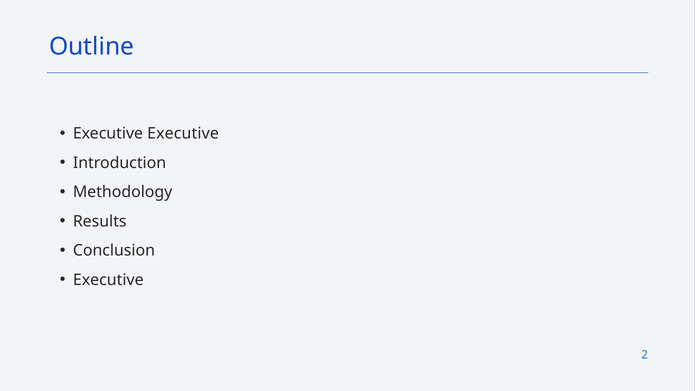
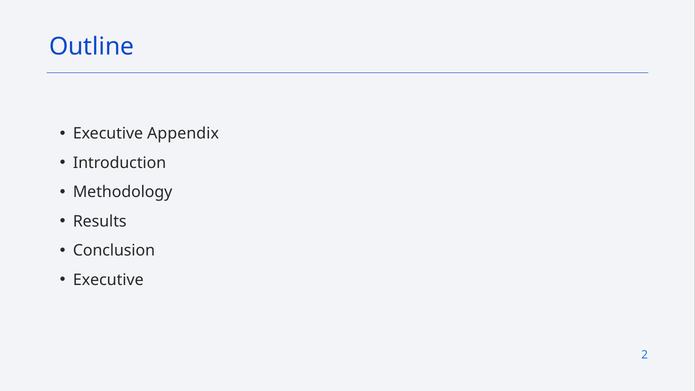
Executive Executive: Executive -> Appendix
